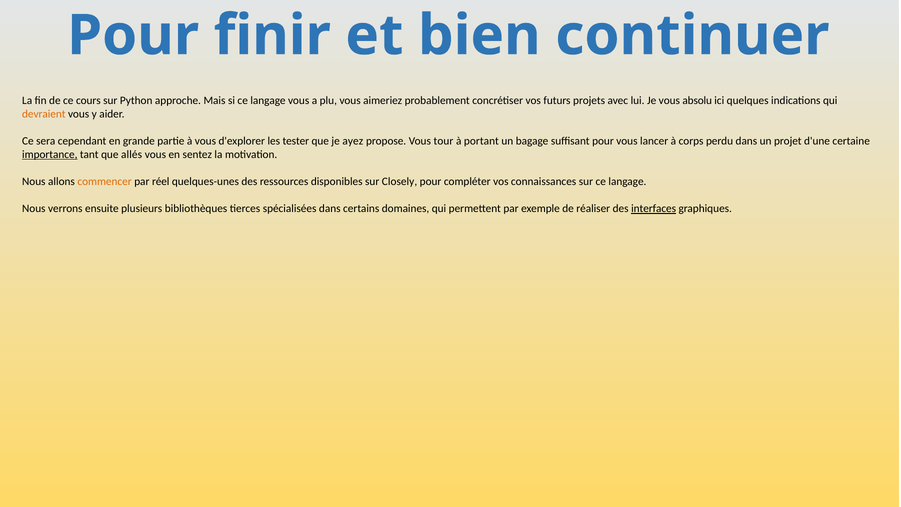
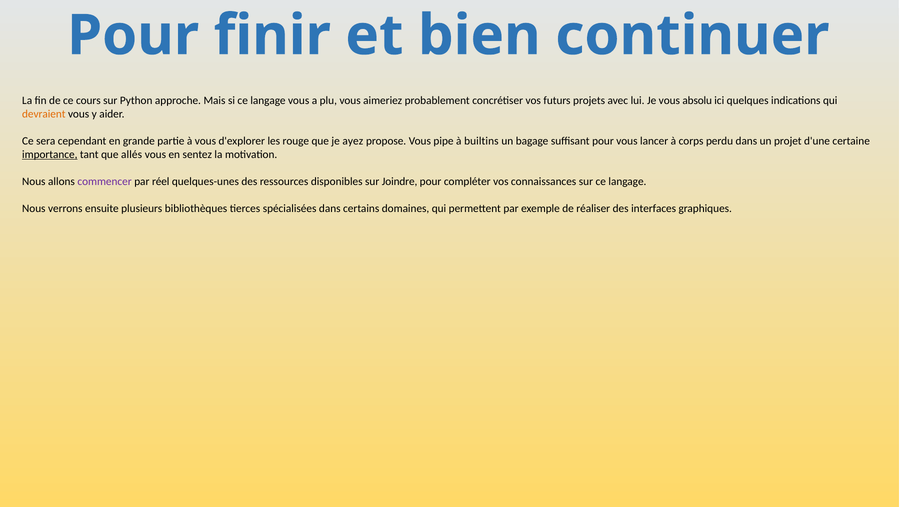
tester: tester -> rouge
tour: tour -> pipe
portant: portant -> builtins
commencer colour: orange -> purple
Closely: Closely -> Joindre
interfaces underline: present -> none
